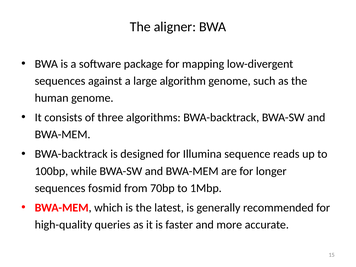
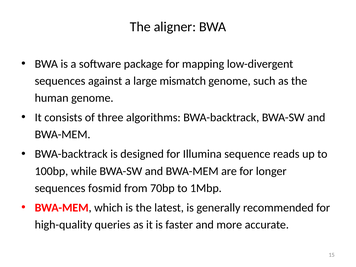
algorithm: algorithm -> mismatch
